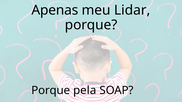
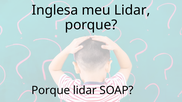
Apenas: Apenas -> Inglesa
Porque pela: pela -> lidar
